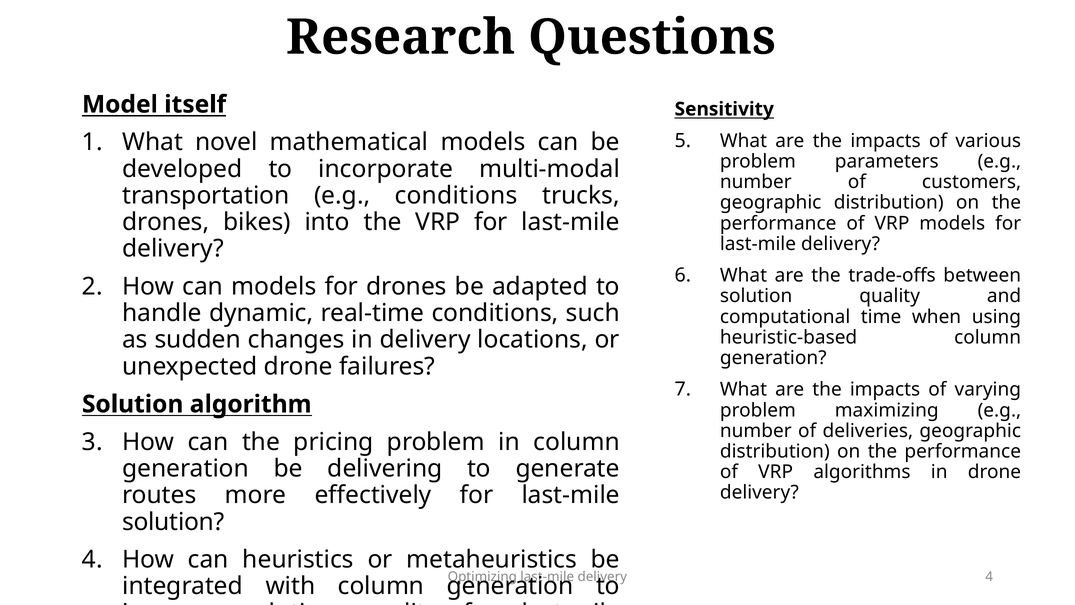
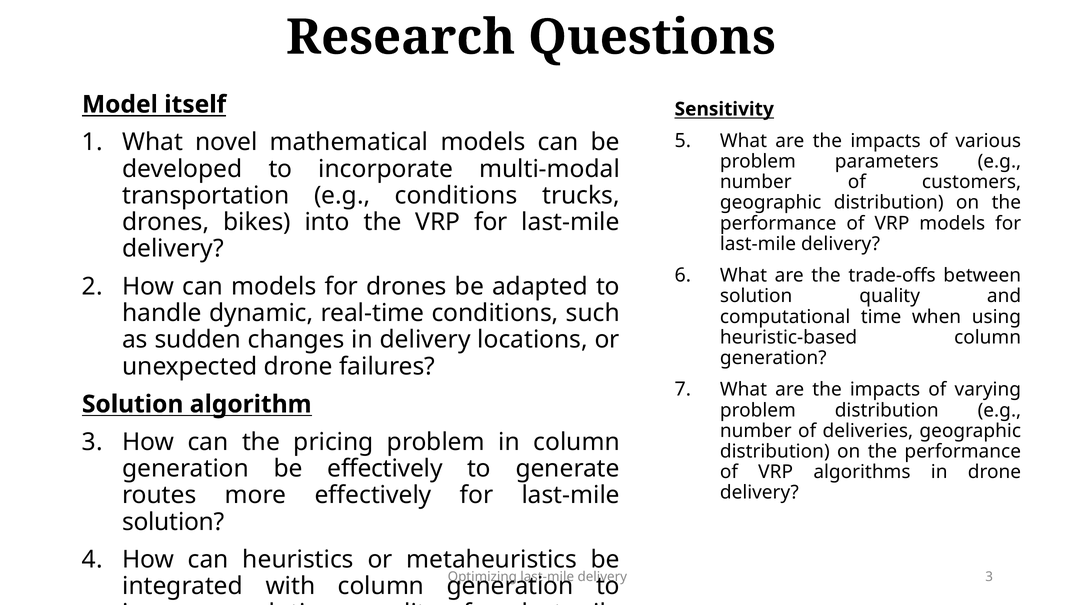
problem maximizing: maximizing -> distribution
be delivering: delivering -> effectively
delivery 4: 4 -> 3
